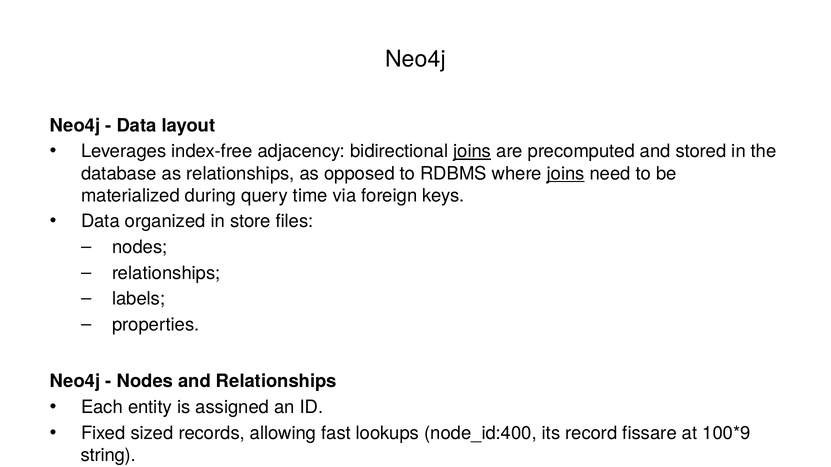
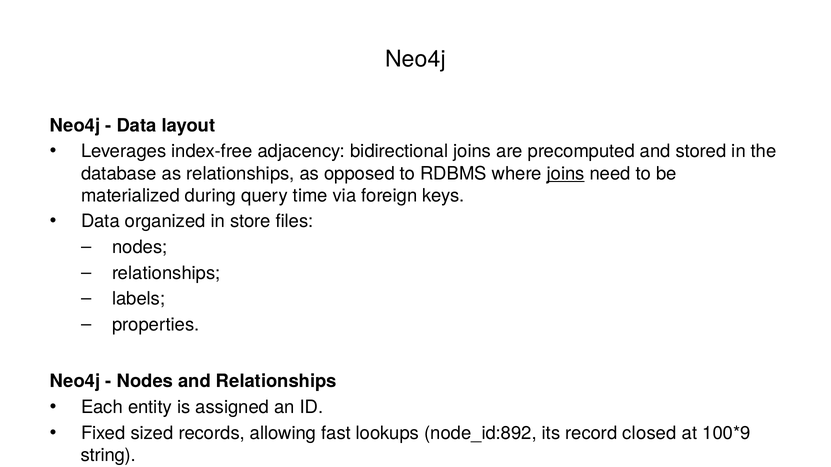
joins at (472, 151) underline: present -> none
node_id:400: node_id:400 -> node_id:892
fissare: fissare -> closed
